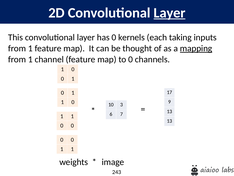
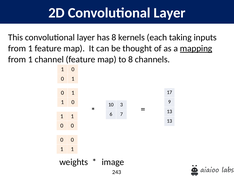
Layer at (170, 13) underline: present -> none
has 0: 0 -> 8
to 0: 0 -> 8
